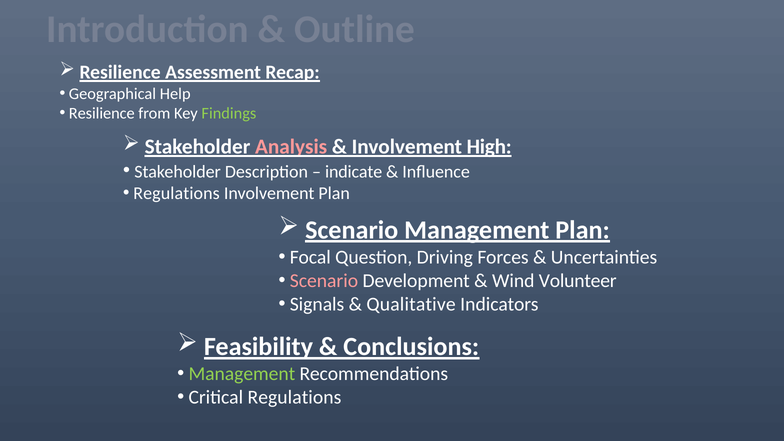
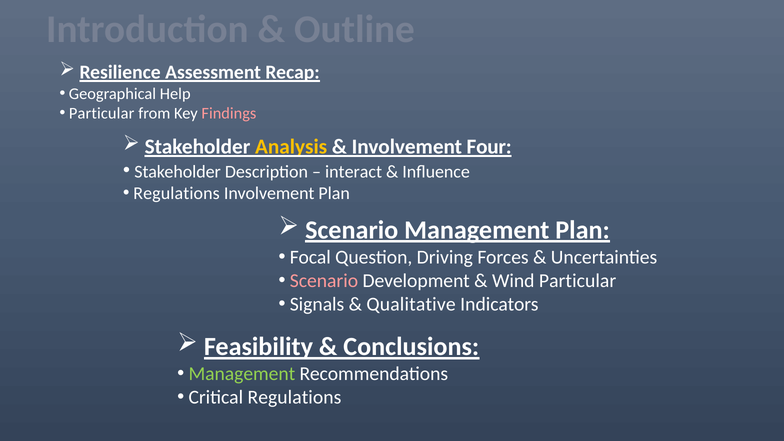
Resilience at (102, 113): Resilience -> Particular
Findings colour: light green -> pink
Analysis colour: pink -> yellow
High: High -> Four
indicate: indicate -> interact
Wind Volunteer: Volunteer -> Particular
